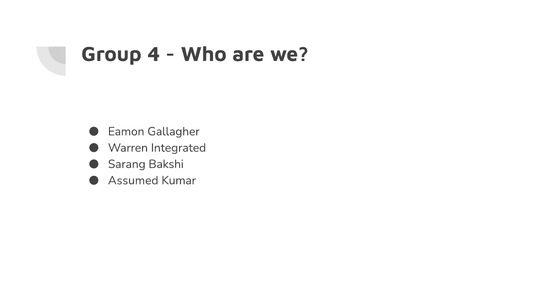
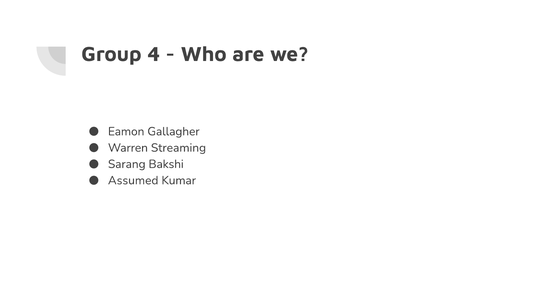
Integrated: Integrated -> Streaming
